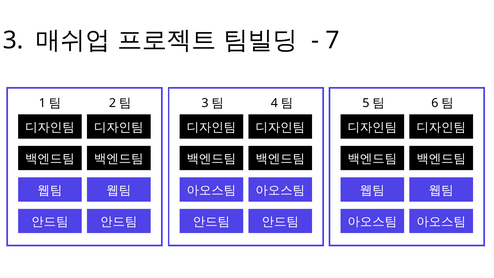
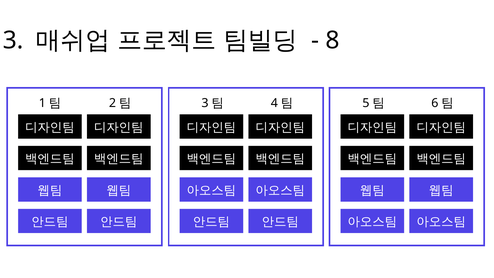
7: 7 -> 8
